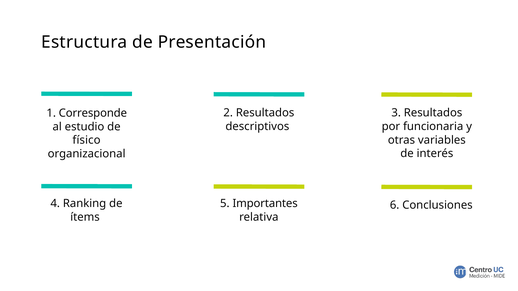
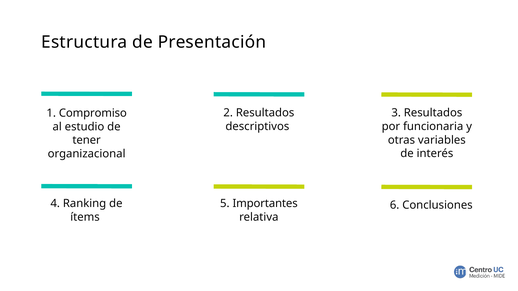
Corresponde: Corresponde -> Compromiso
físico: físico -> tener
